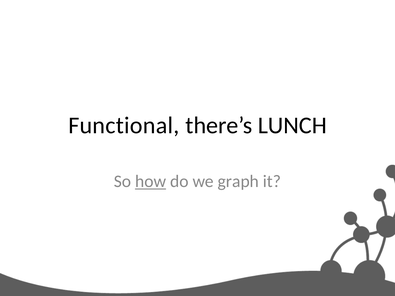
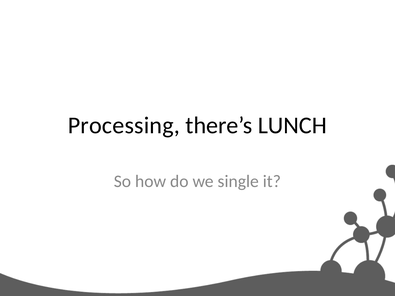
Functional: Functional -> Processing
how underline: present -> none
graph: graph -> single
